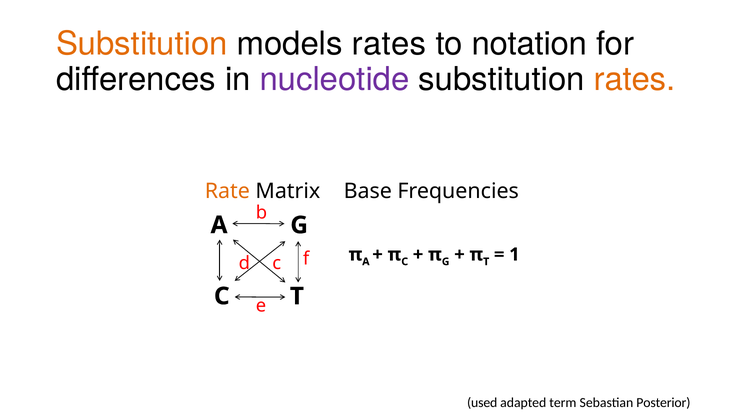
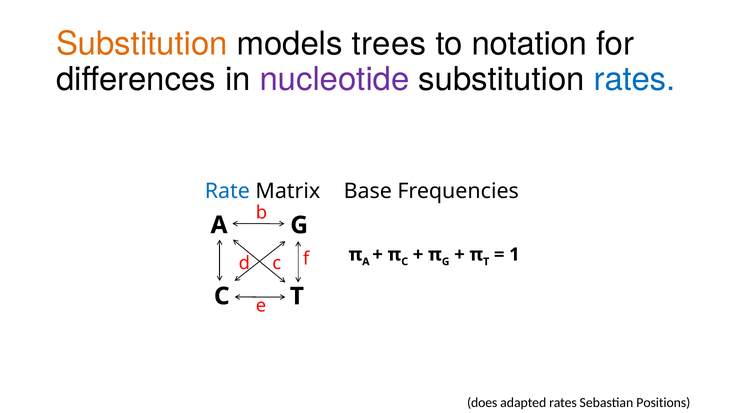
models rates: rates -> trees
rates at (635, 80) colour: orange -> blue
Rate colour: orange -> blue
used: used -> does
adapted term: term -> rates
Posterior: Posterior -> Positions
